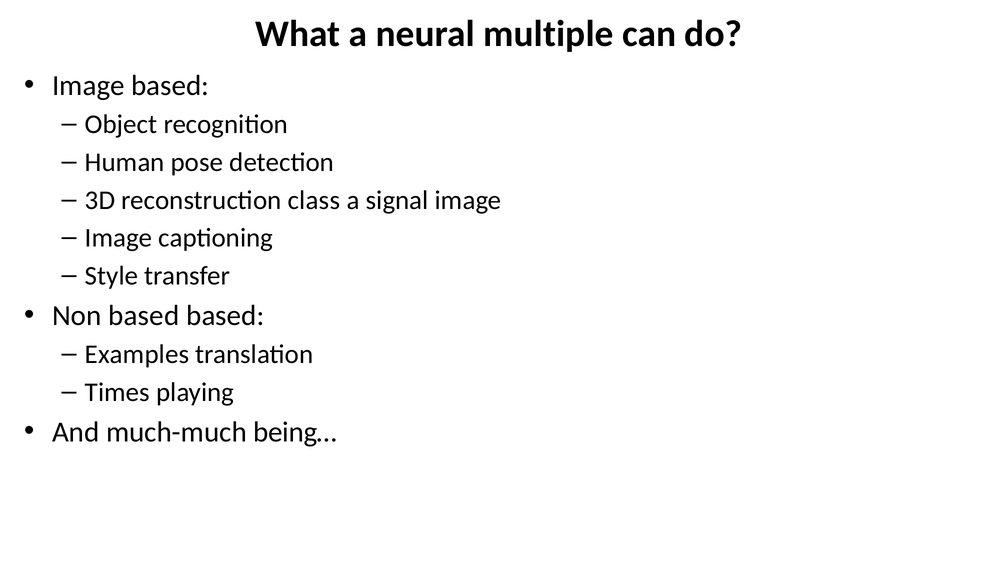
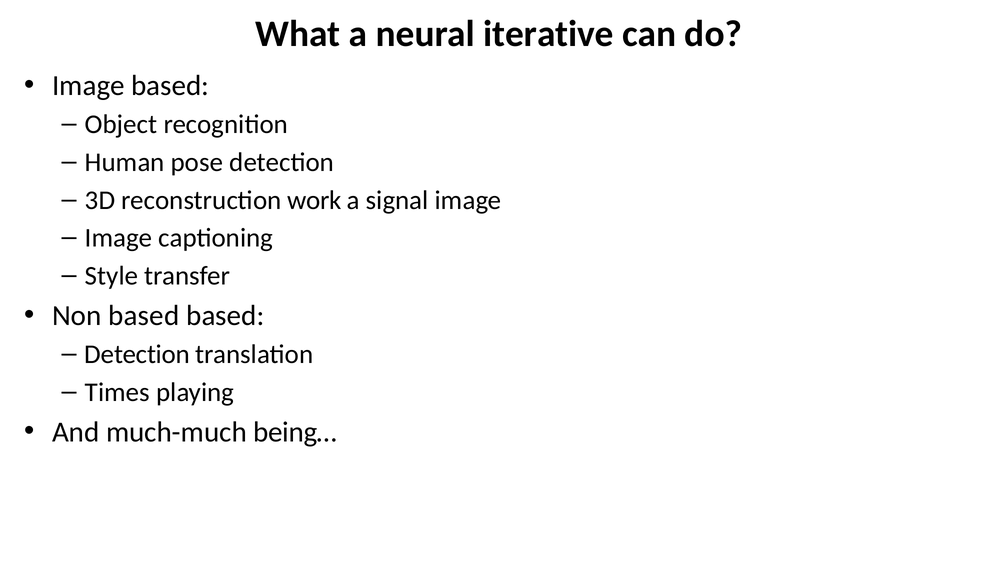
multiple: multiple -> iterative
class: class -> work
Examples at (137, 355): Examples -> Detection
